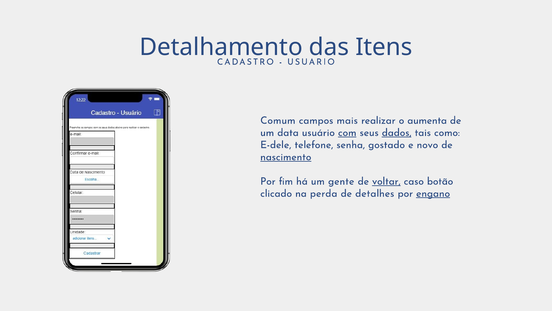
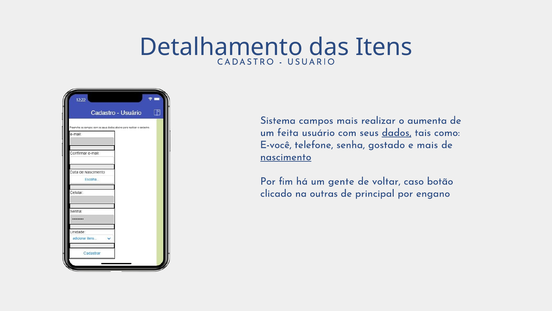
Comum: Comum -> Sistema
data: data -> feita
com underline: present -> none
E-dele: E-dele -> E-você
e novo: novo -> mais
voltar underline: present -> none
perda: perda -> outras
detalhes: detalhes -> principal
engano underline: present -> none
